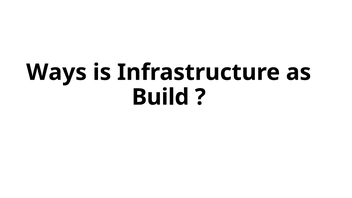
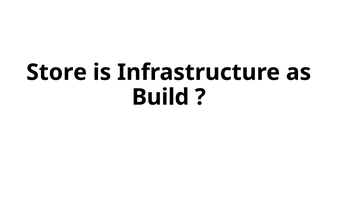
Ways: Ways -> Store
